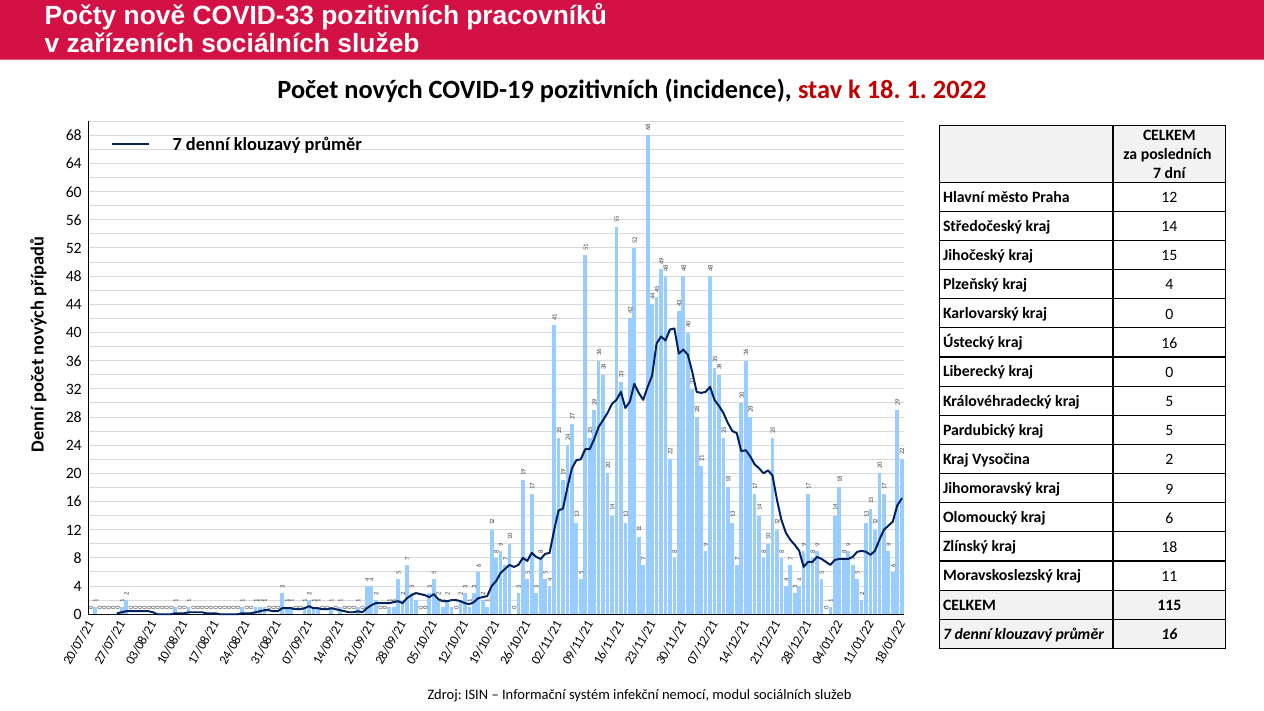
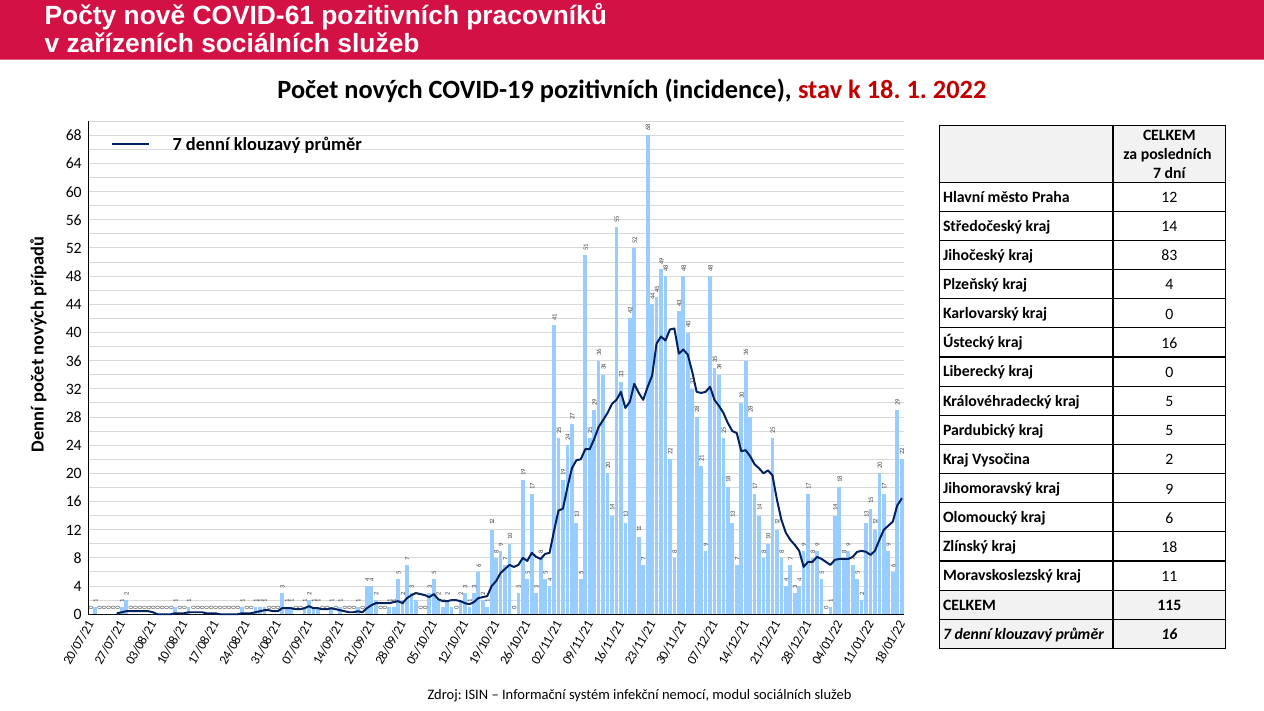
COVID-33: COVID-33 -> COVID-61
15: 15 -> 83
